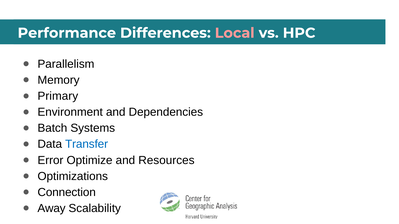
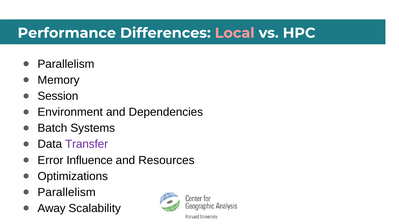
Primary: Primary -> Session
Transfer colour: blue -> purple
Optimize: Optimize -> Influence
Connection at (67, 193): Connection -> Parallelism
